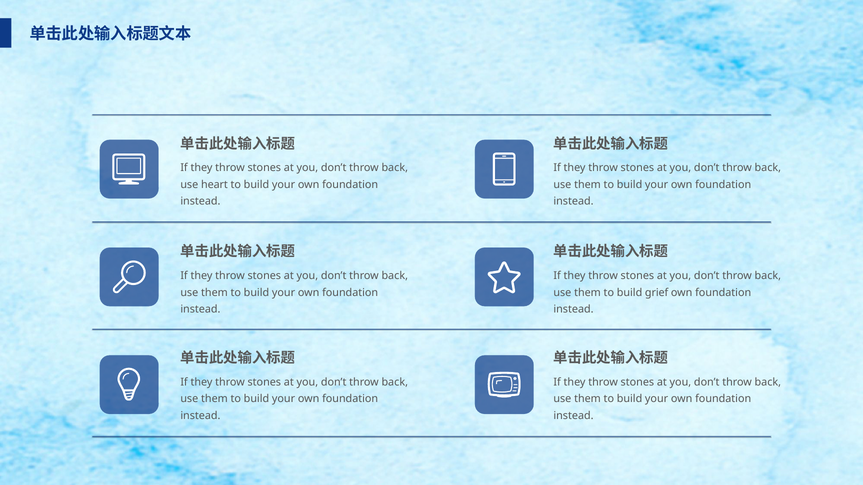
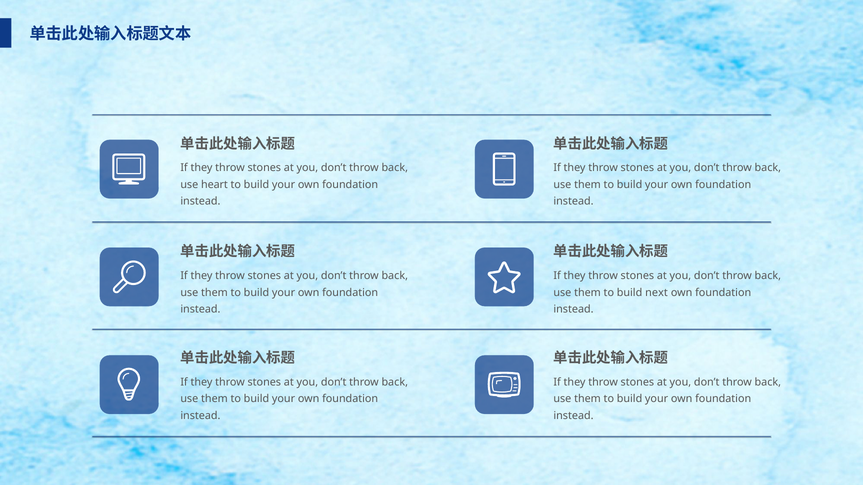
grief: grief -> next
